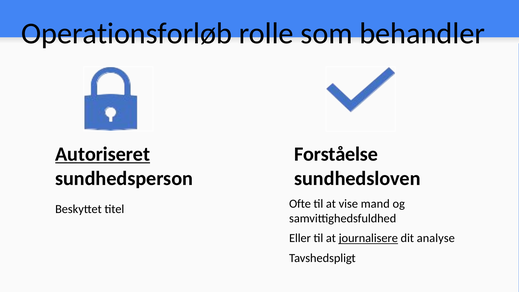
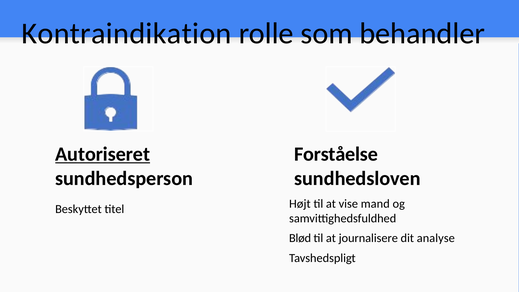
Operationsforløb: Operationsforløb -> Kontraindikation
Ofte: Ofte -> Højt
Eller: Eller -> Blød
journalisere underline: present -> none
